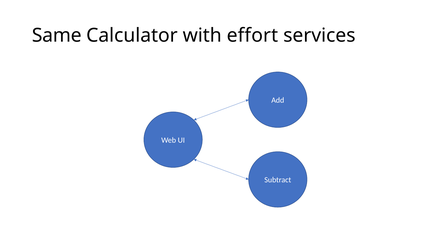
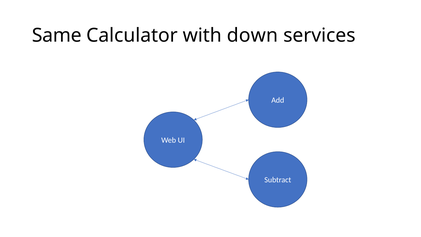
effort: effort -> down
